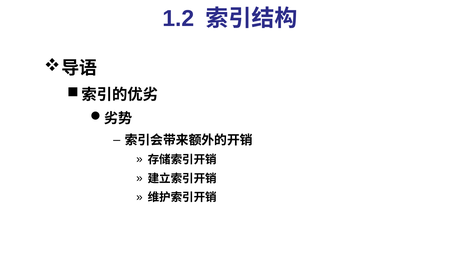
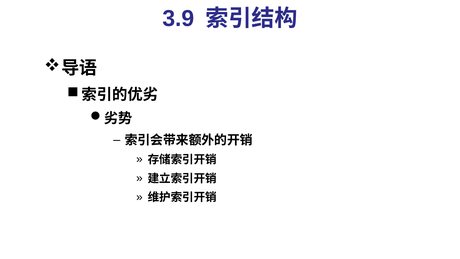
1.2: 1.2 -> 3.9
